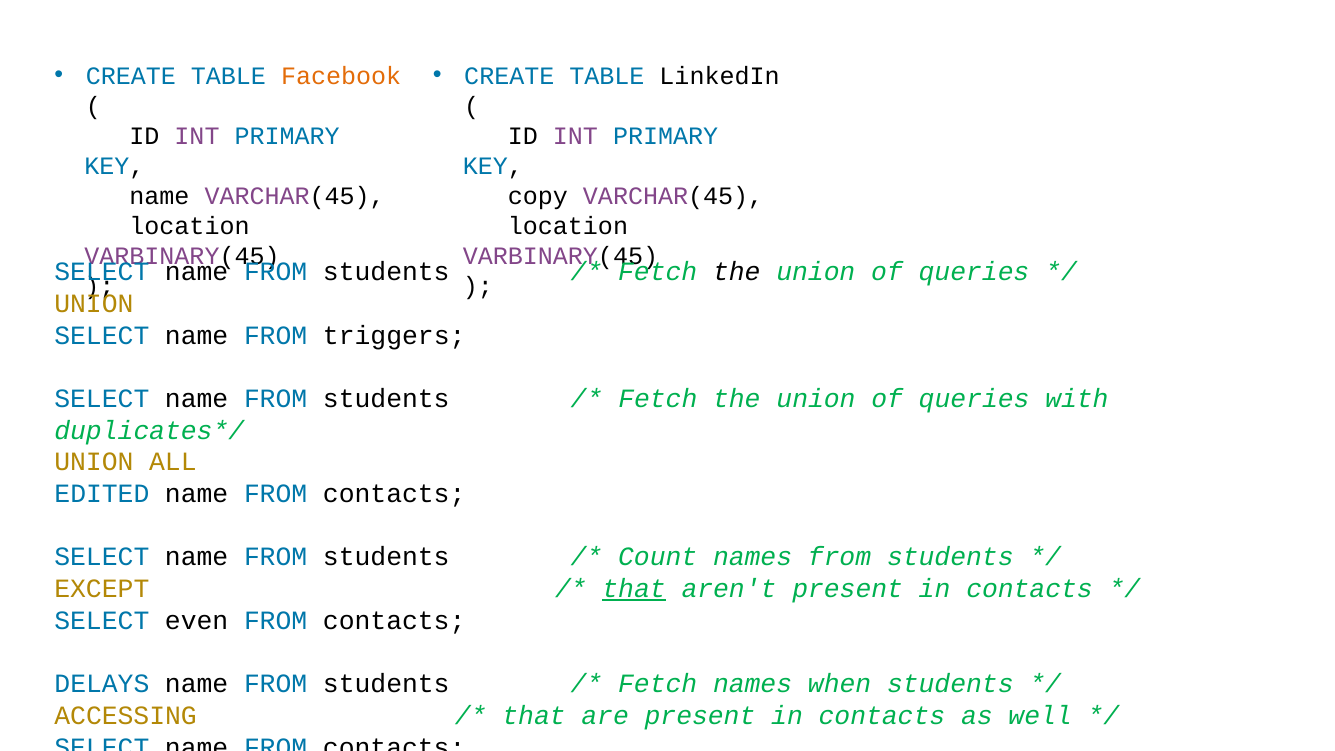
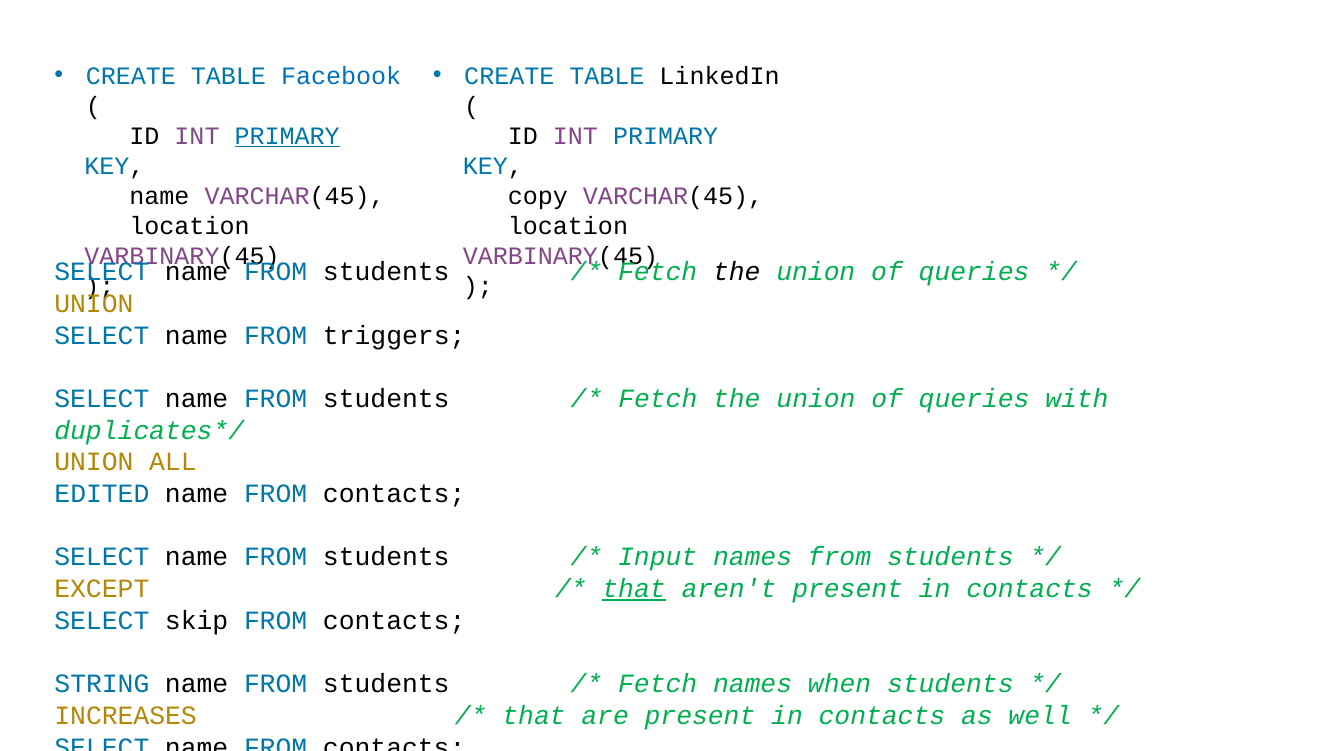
Facebook colour: orange -> blue
PRIMARY at (287, 136) underline: none -> present
Count: Count -> Input
even: even -> skip
DELAYS: DELAYS -> STRING
ACCESSING: ACCESSING -> INCREASES
